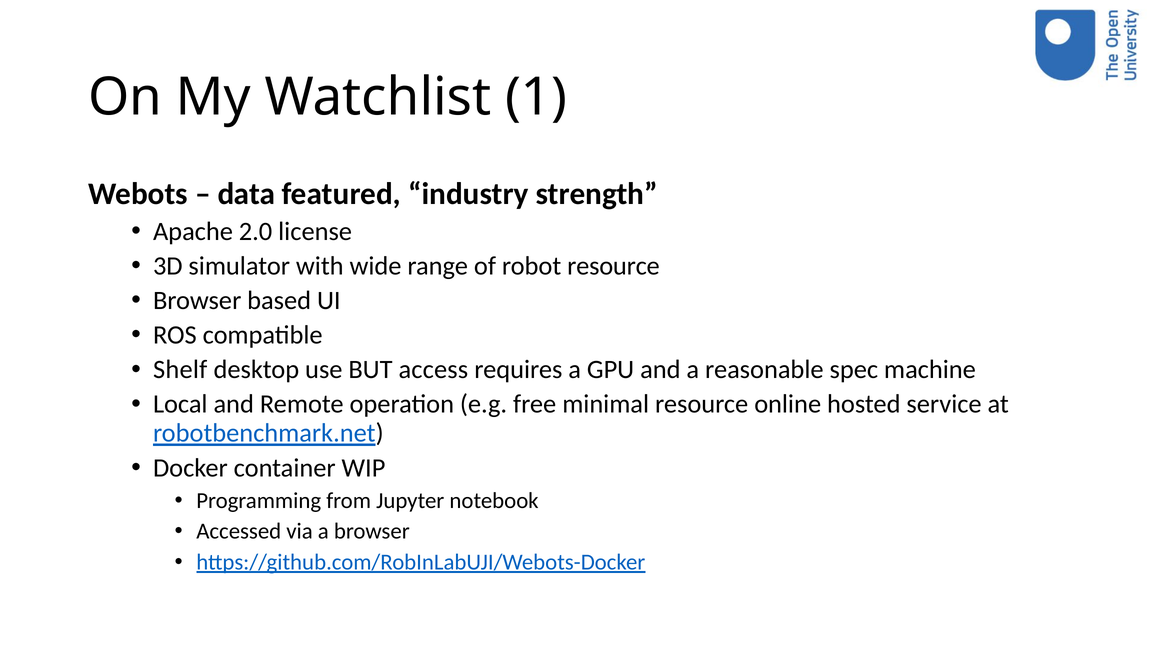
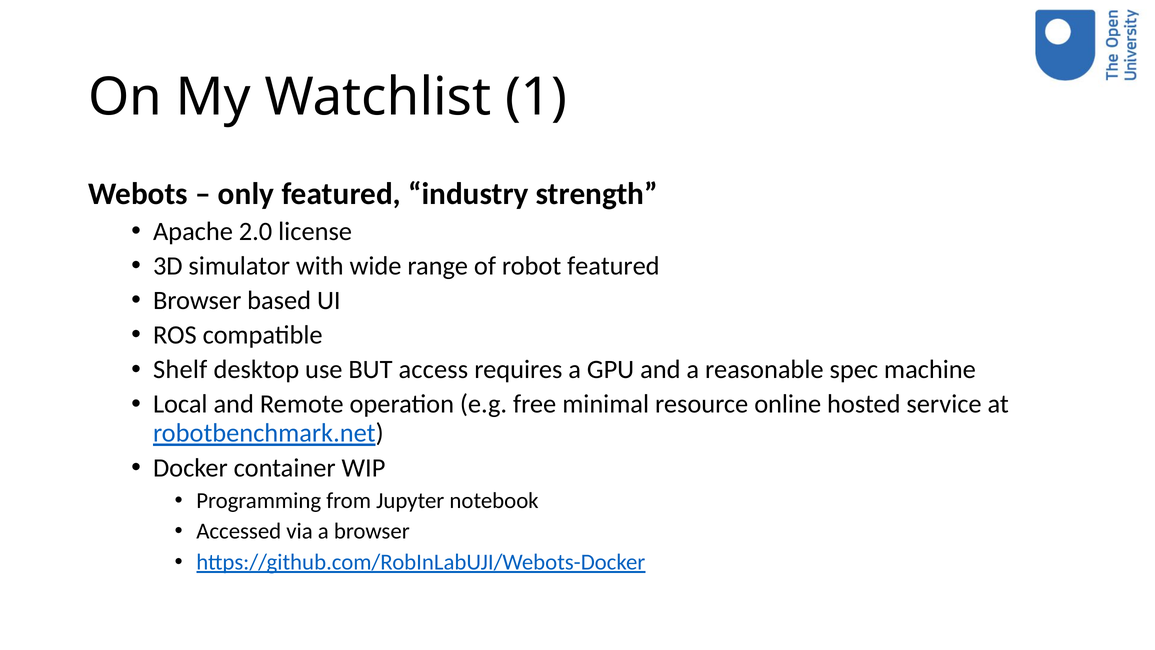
data: data -> only
robot resource: resource -> featured
